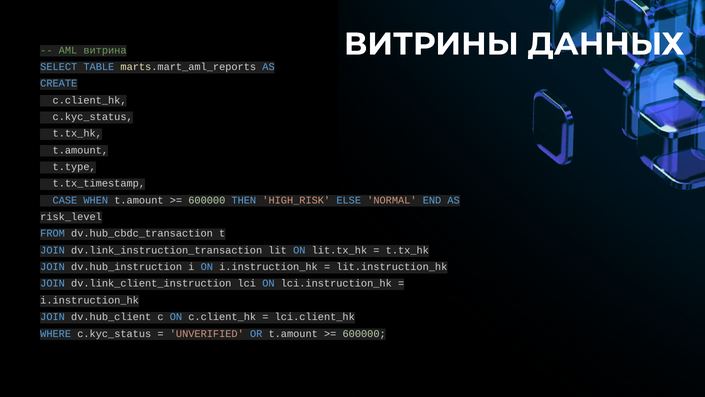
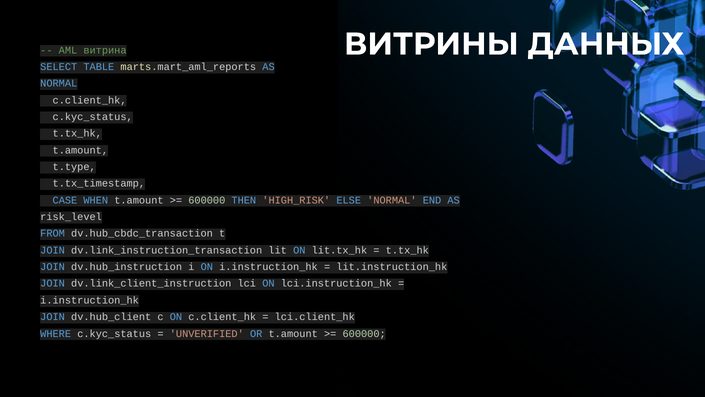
CREATE at (59, 83): CREATE -> NORMAL
